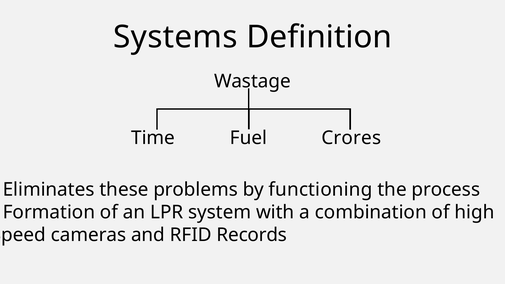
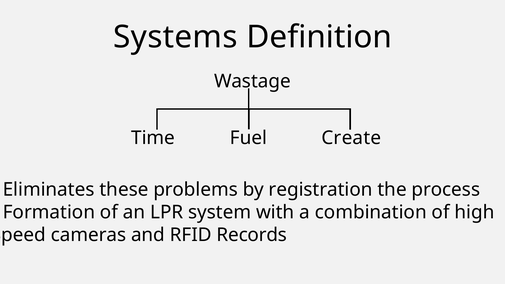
Crores: Crores -> Create
functioning: functioning -> registration
